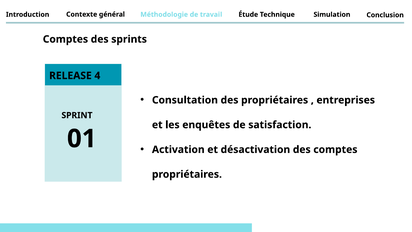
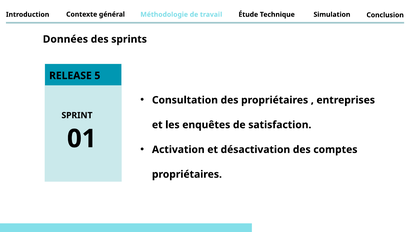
Comptes at (65, 39): Comptes -> Données
4: 4 -> 5
